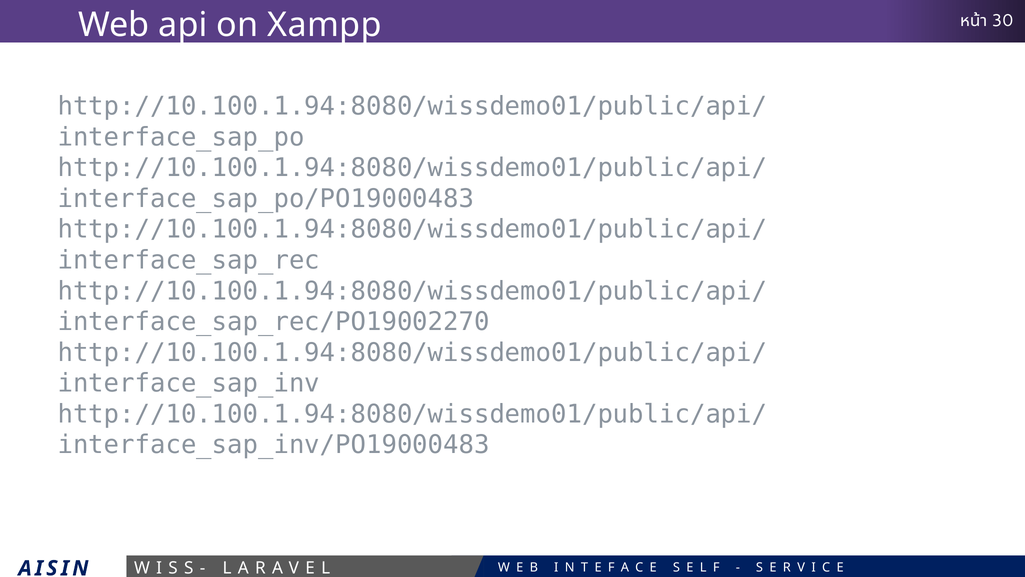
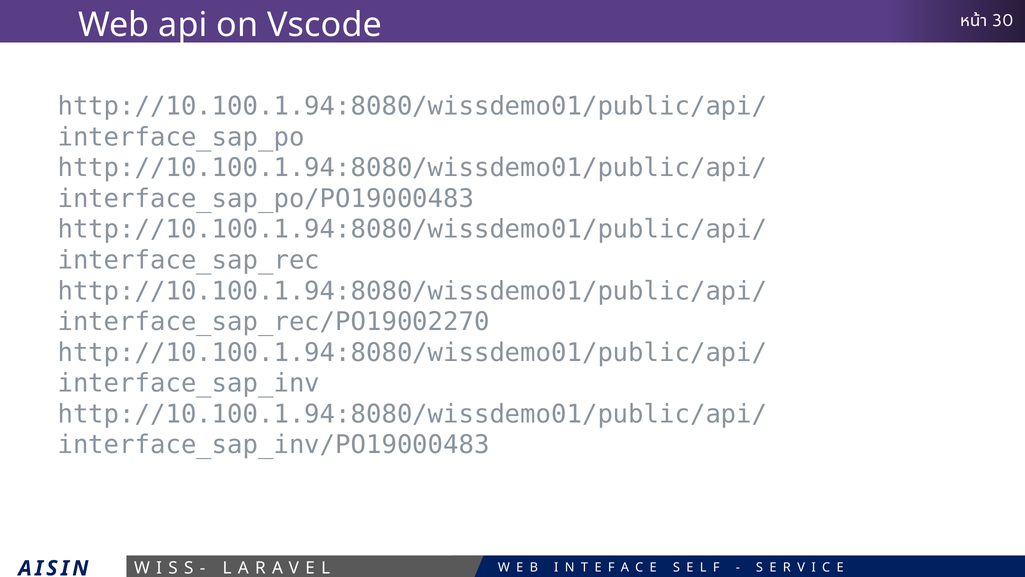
Xampp: Xampp -> Vscode
